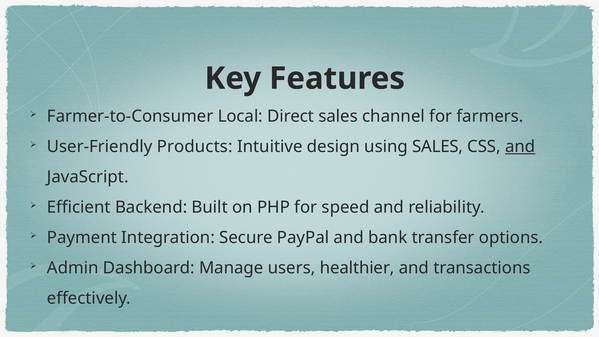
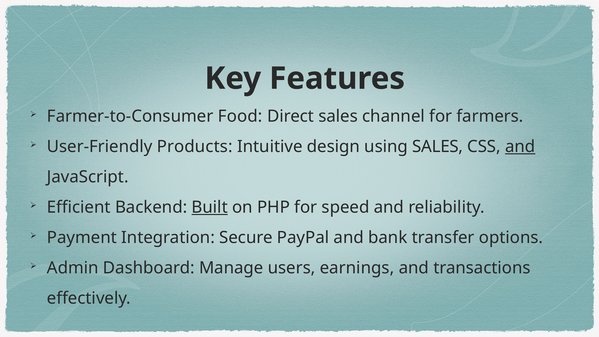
Local: Local -> Food
Built underline: none -> present
healthier: healthier -> earnings
